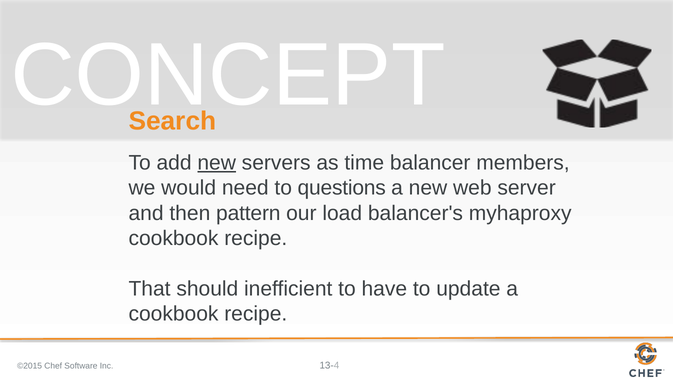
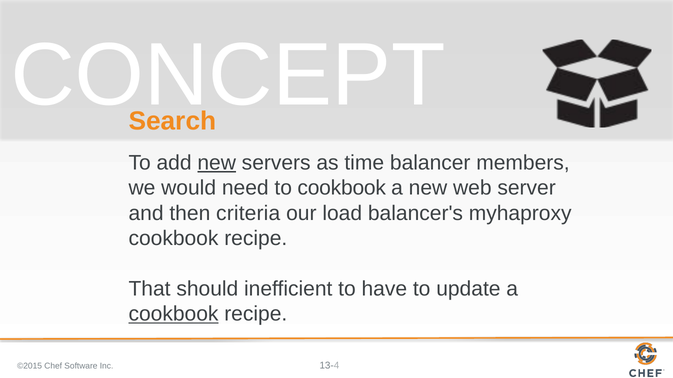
to questions: questions -> cookbook
pattern: pattern -> criteria
cookbook at (174, 314) underline: none -> present
